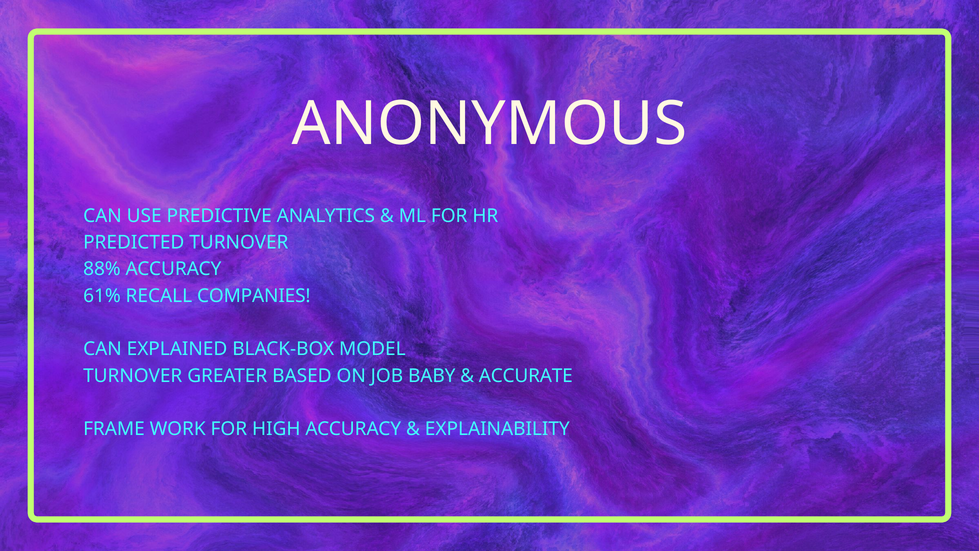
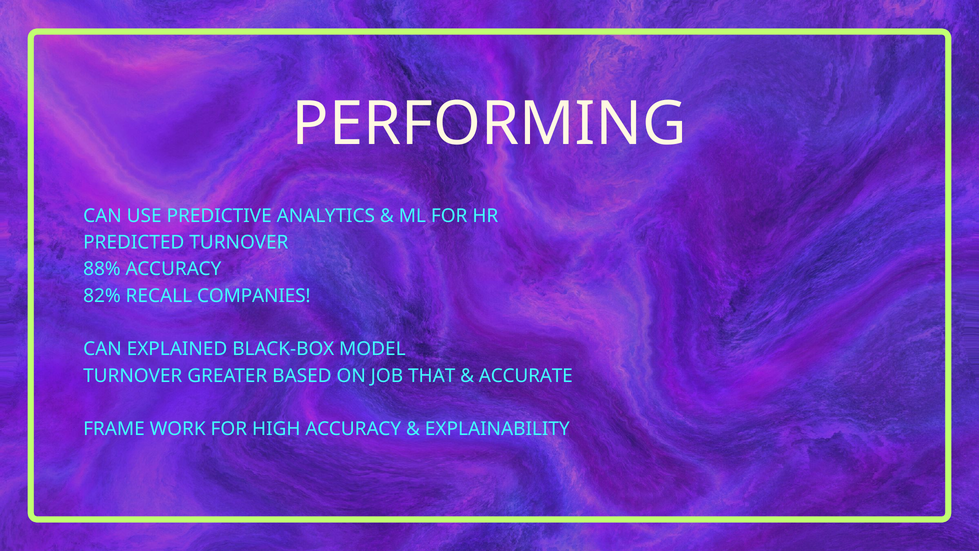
ANONYMOUS: ANONYMOUS -> PERFORMING
61%: 61% -> 82%
BABY: BABY -> THAT
